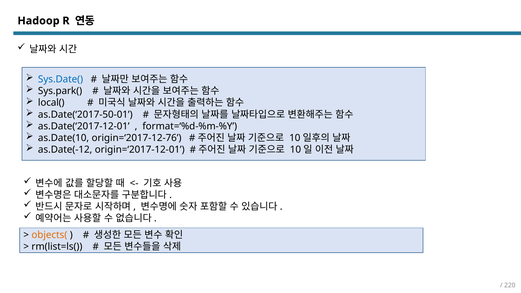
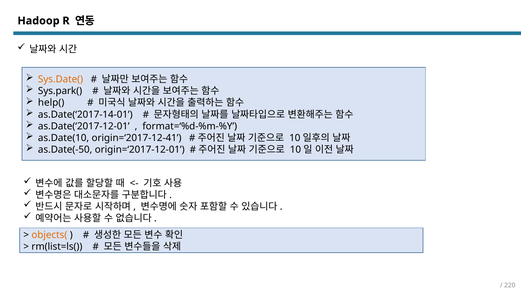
Sys.Date( colour: blue -> orange
local(: local( -> help(
as.Date(‘2017-50-01: as.Date(‘2017-50-01 -> as.Date(‘2017-14-01
origin=‘2017-12-76: origin=‘2017-12-76 -> origin=‘2017-12-41
as.Date(-12: as.Date(-12 -> as.Date(-50
